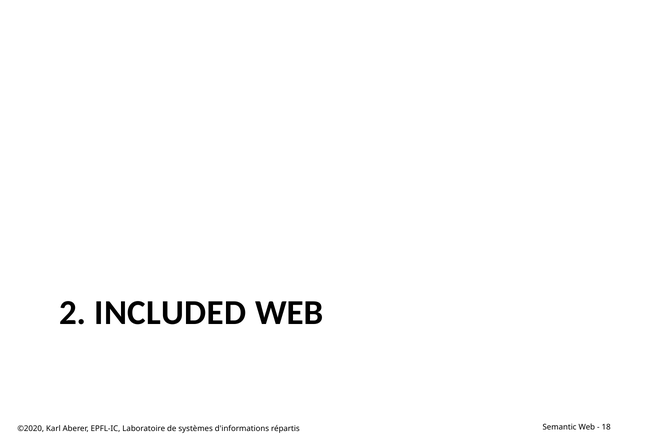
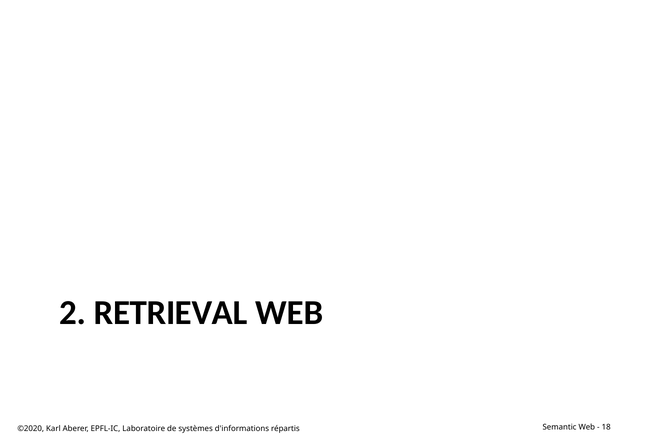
INCLUDED: INCLUDED -> RETRIEVAL
